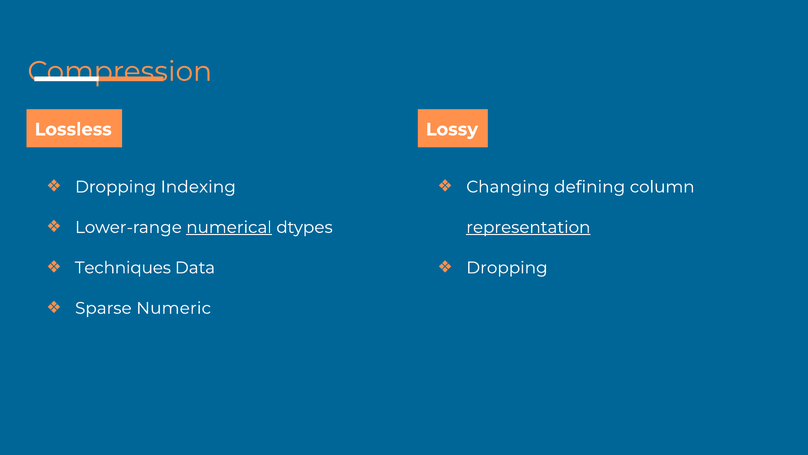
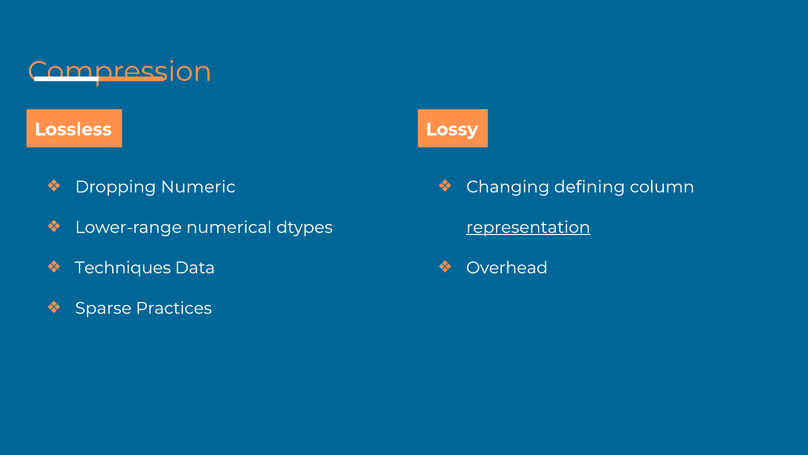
Indexing: Indexing -> Numeric
numerical underline: present -> none
Dropping at (507, 268): Dropping -> Overhead
Numeric: Numeric -> Practices
